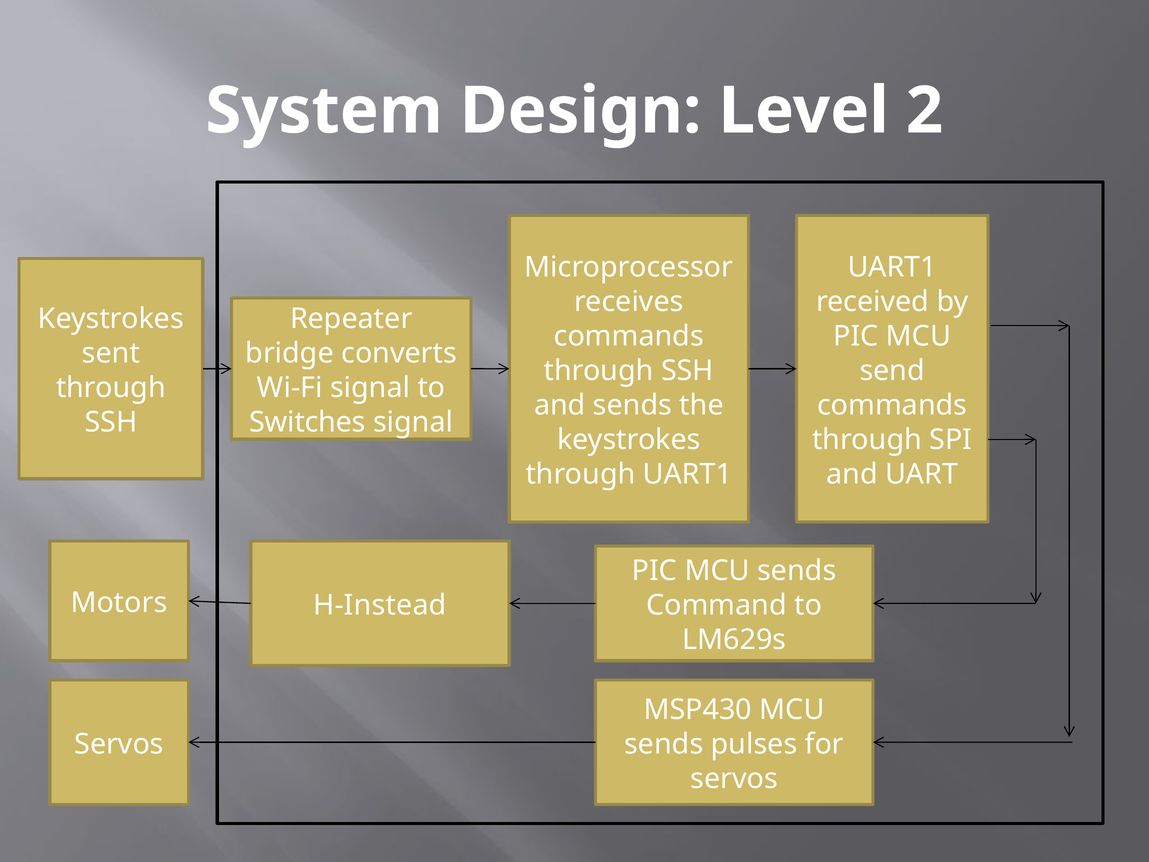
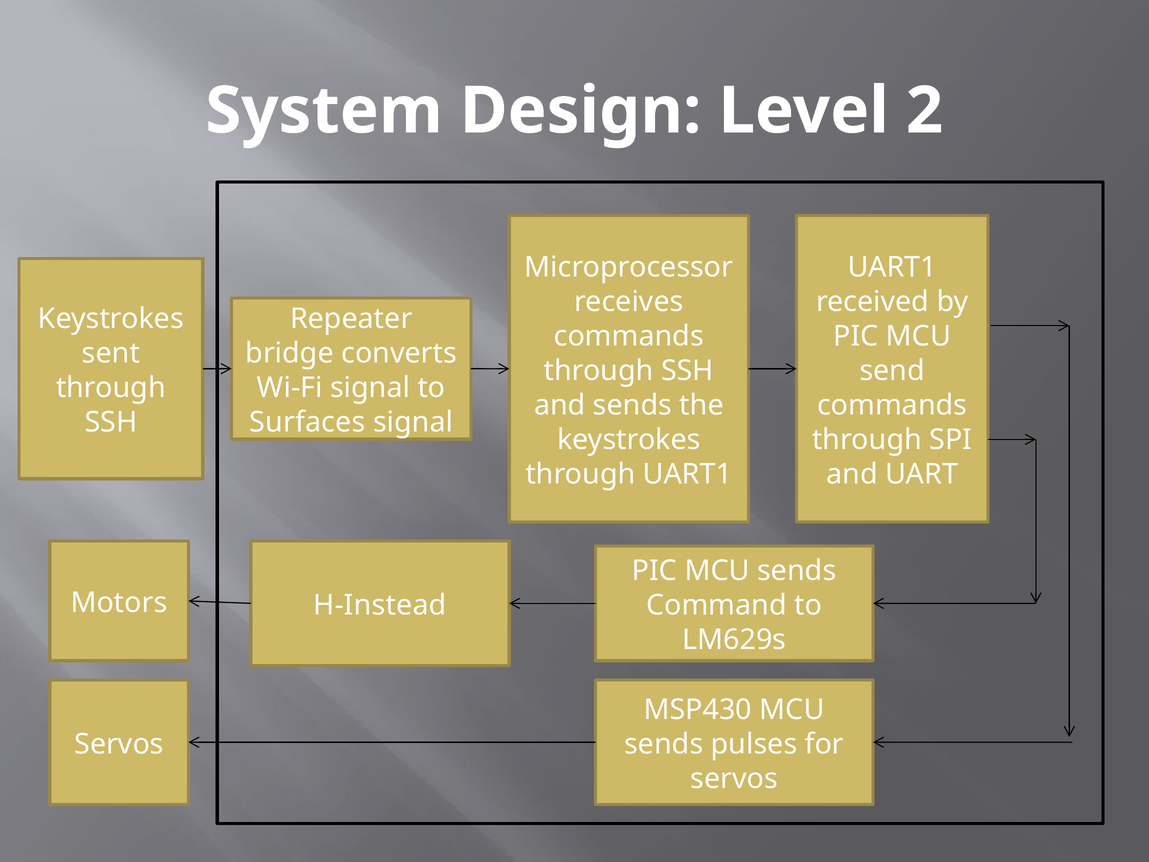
Switches: Switches -> Surfaces
